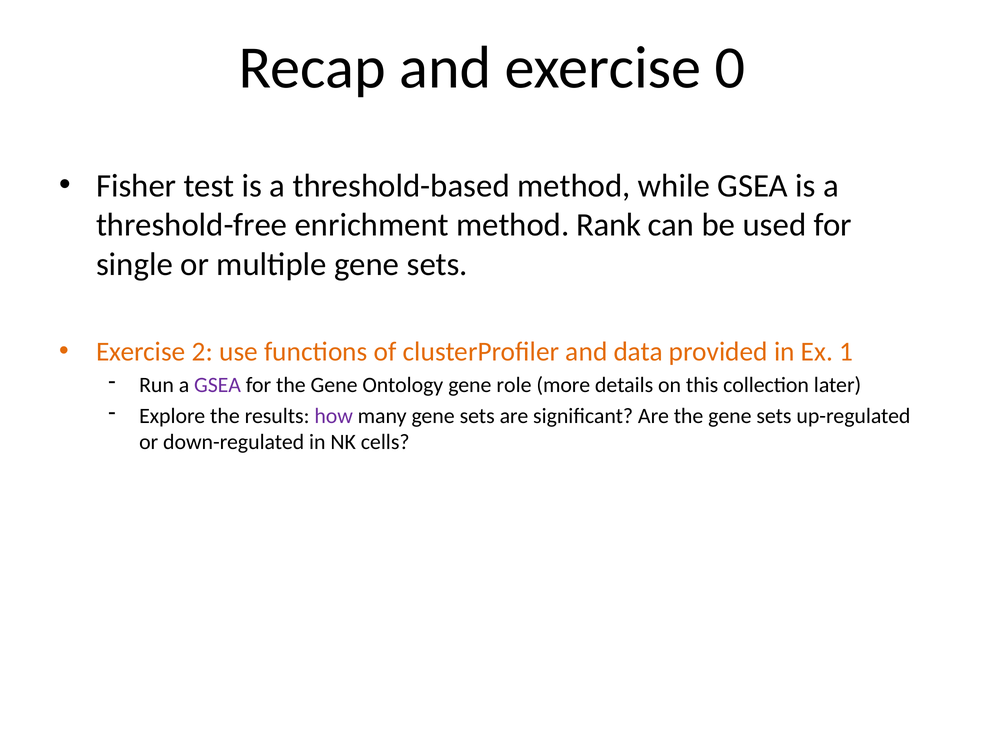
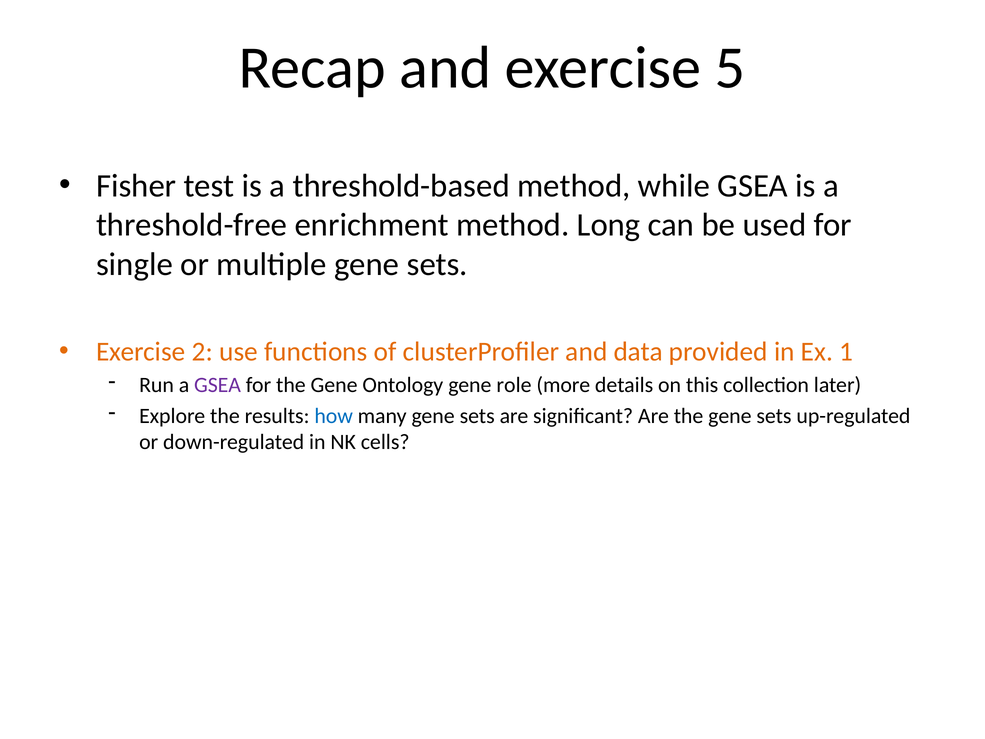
0: 0 -> 5
Rank: Rank -> Long
how colour: purple -> blue
